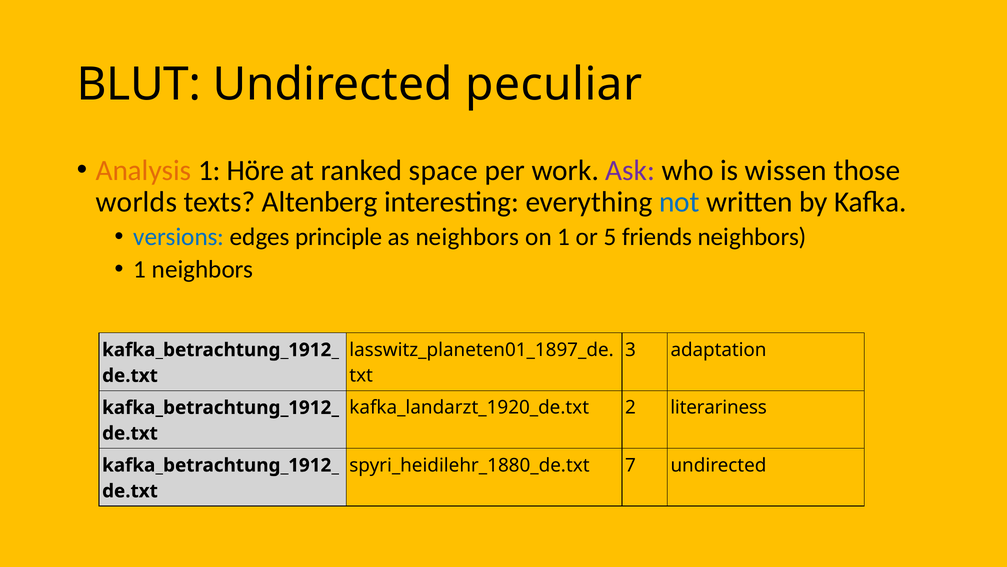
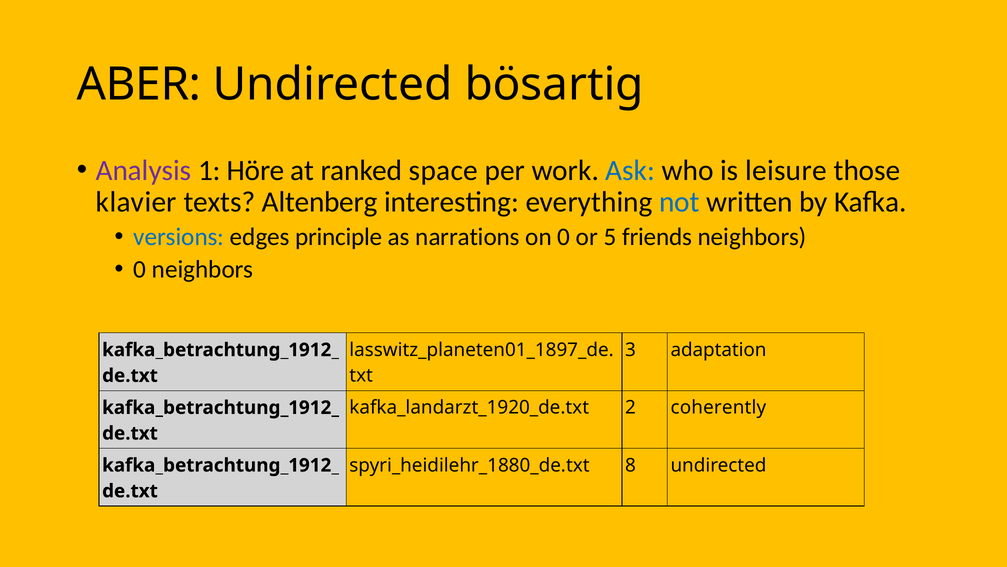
BLUT: BLUT -> ABER
peculiar: peculiar -> bösartig
Analysis colour: orange -> purple
Ask colour: purple -> blue
wissen: wissen -> leisure
worlds: worlds -> klavier
as neighbors: neighbors -> narrations
on 1: 1 -> 0
1 at (140, 269): 1 -> 0
literariness: literariness -> coherently
7: 7 -> 8
